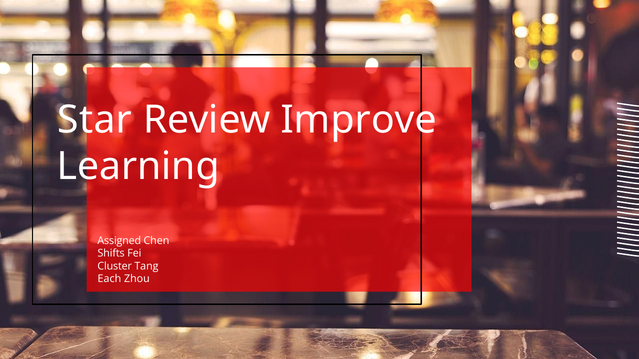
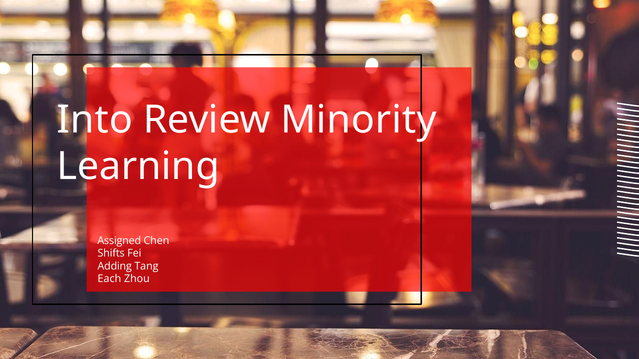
Star: Star -> Into
Improve: Improve -> Minority
Cluster: Cluster -> Adding
